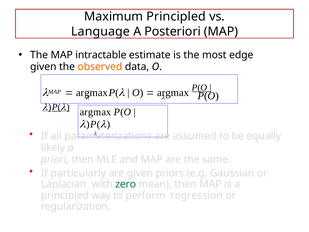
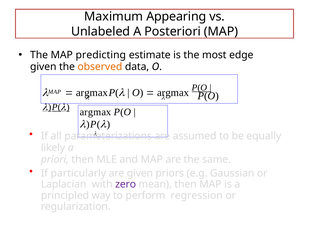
Maximum Principled: Principled -> Appearing
Language: Language -> Unlabeled
intractable: intractable -> predicting
zero colour: green -> purple
